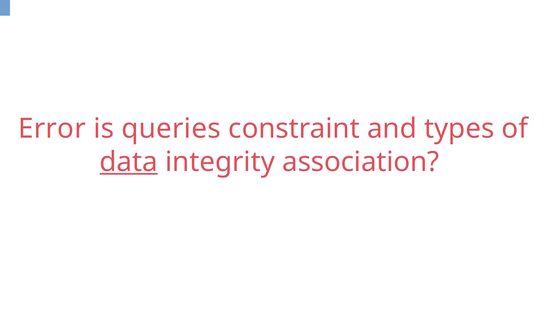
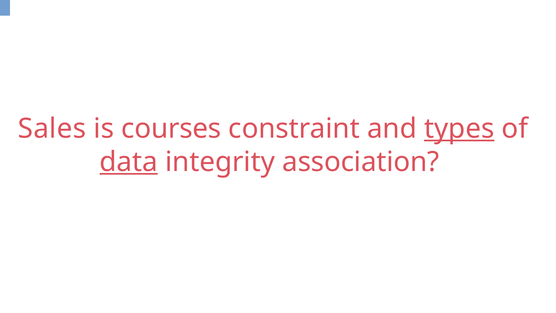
Error: Error -> Sales
queries: queries -> courses
types underline: none -> present
